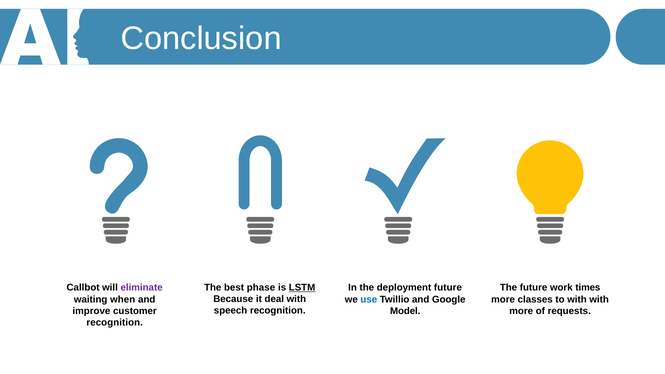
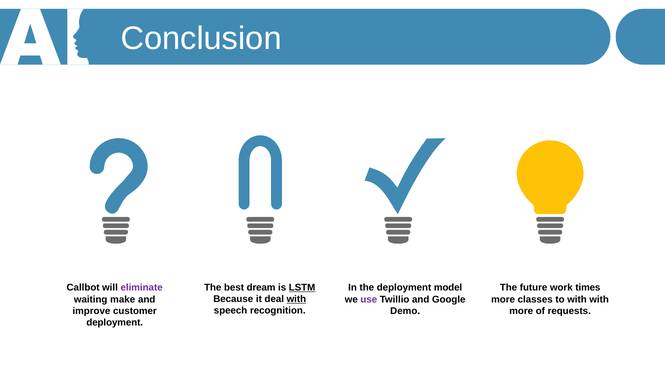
phase: phase -> dream
deployment future: future -> model
with at (296, 299) underline: none -> present
when: when -> make
use colour: blue -> purple
Model: Model -> Demo
recognition at (115, 323): recognition -> deployment
